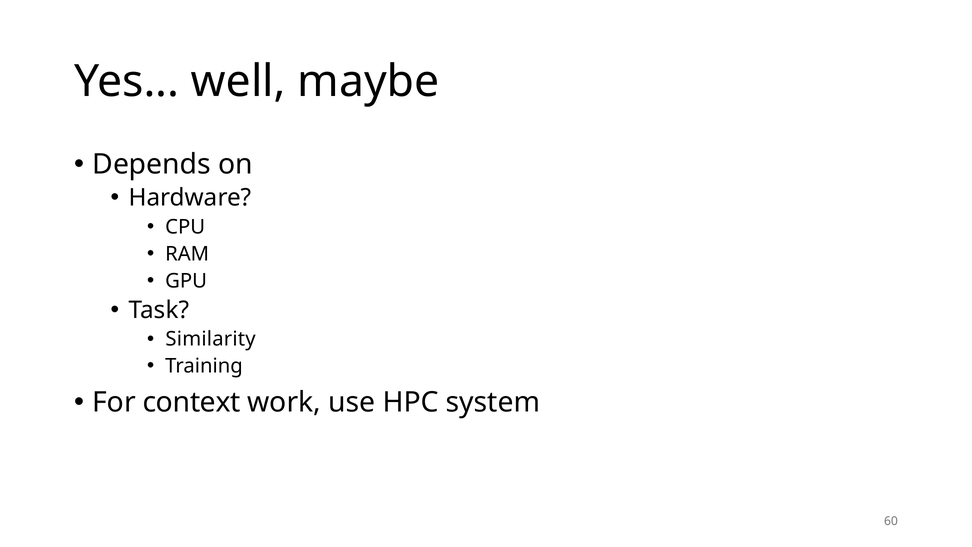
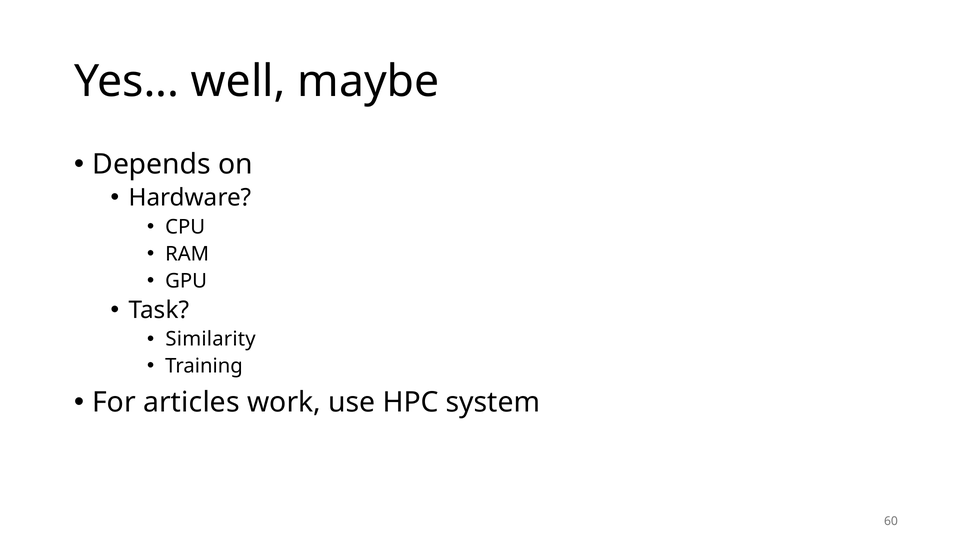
context: context -> articles
